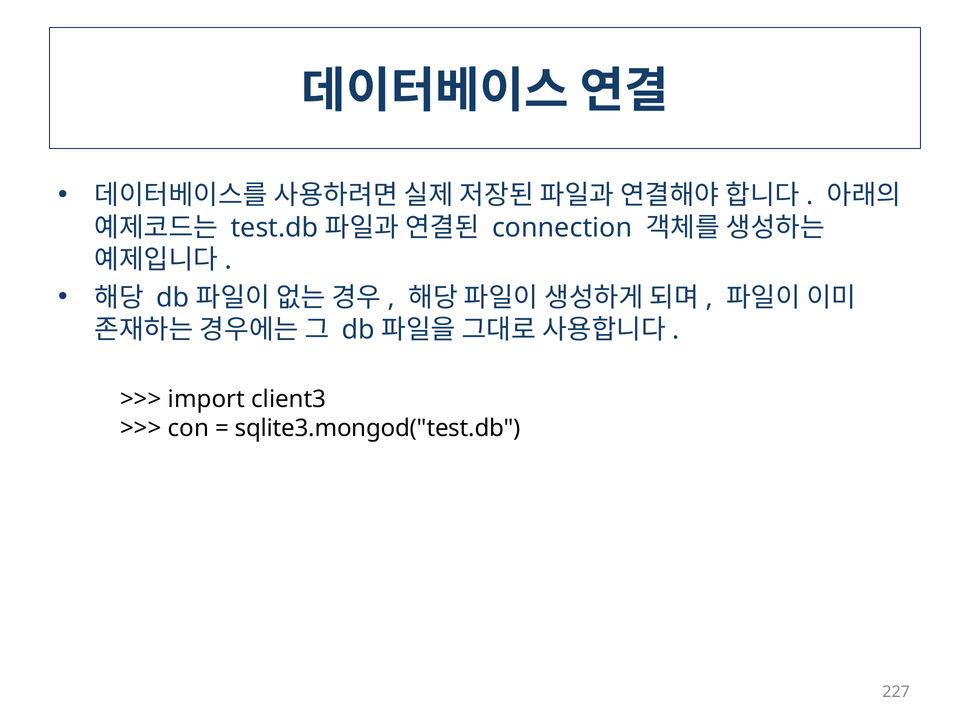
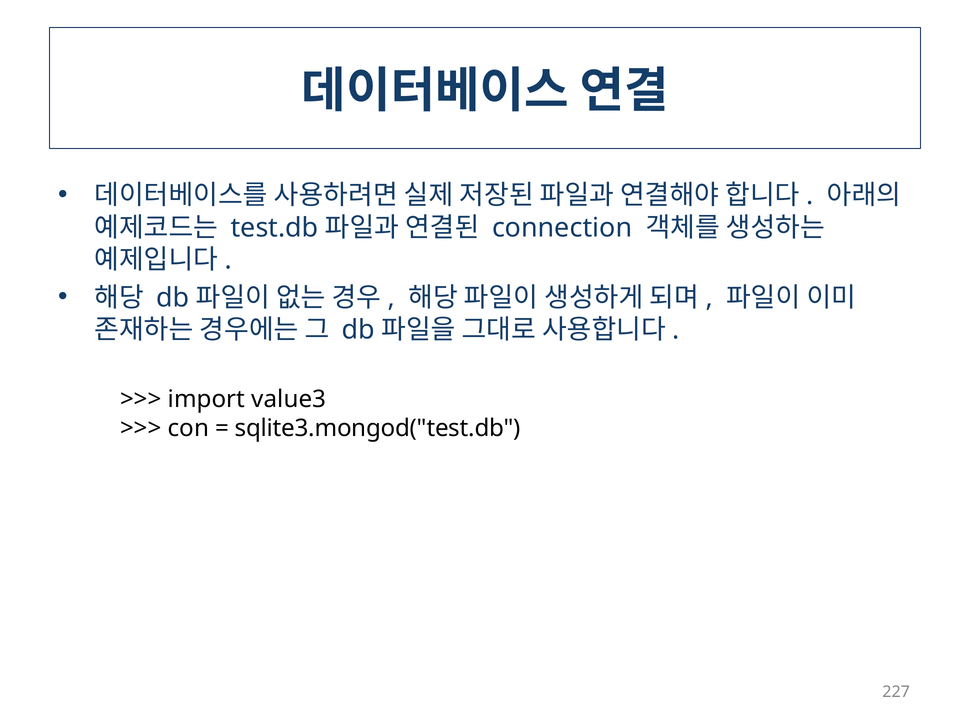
client3: client3 -> value3
